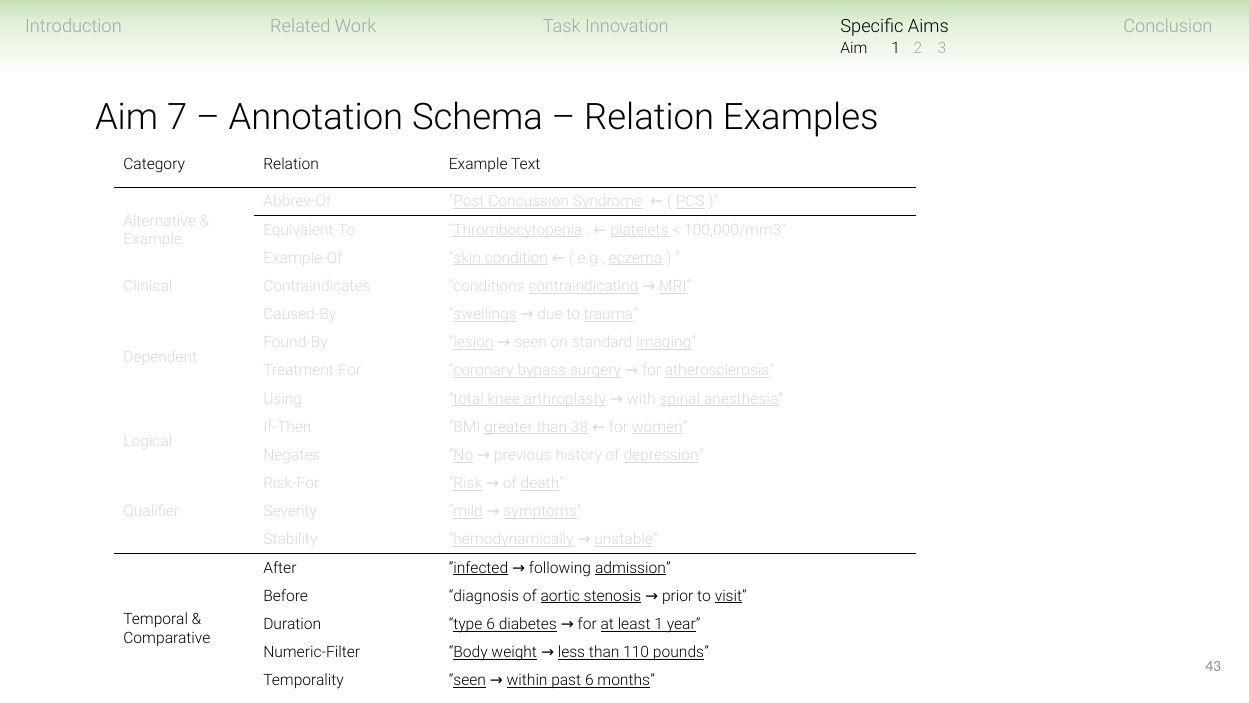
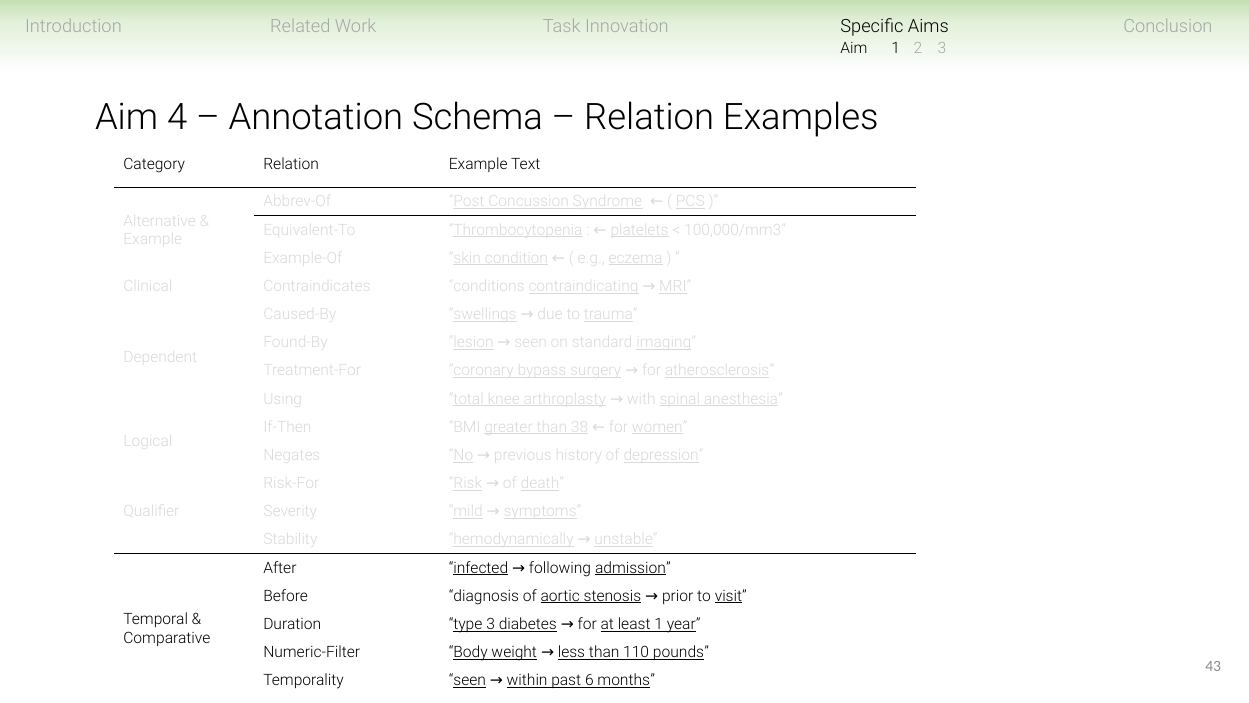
7: 7 -> 4
type 6: 6 -> 3
